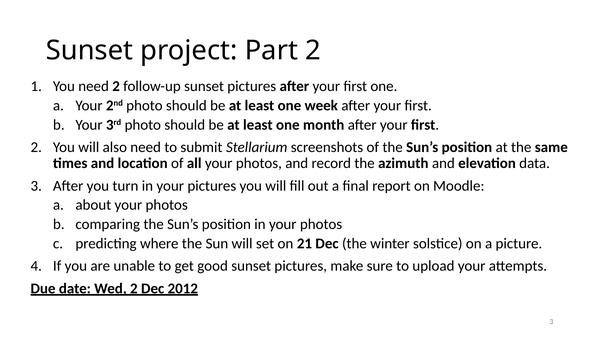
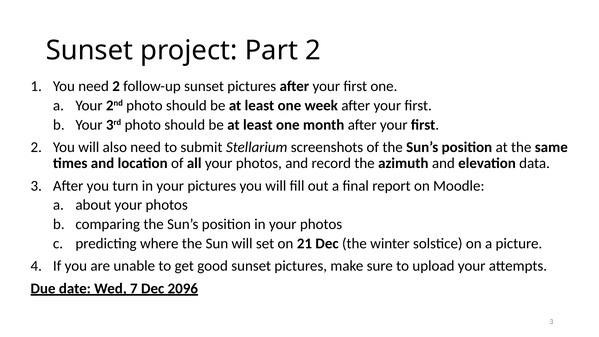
Wed 2: 2 -> 7
2012: 2012 -> 2096
